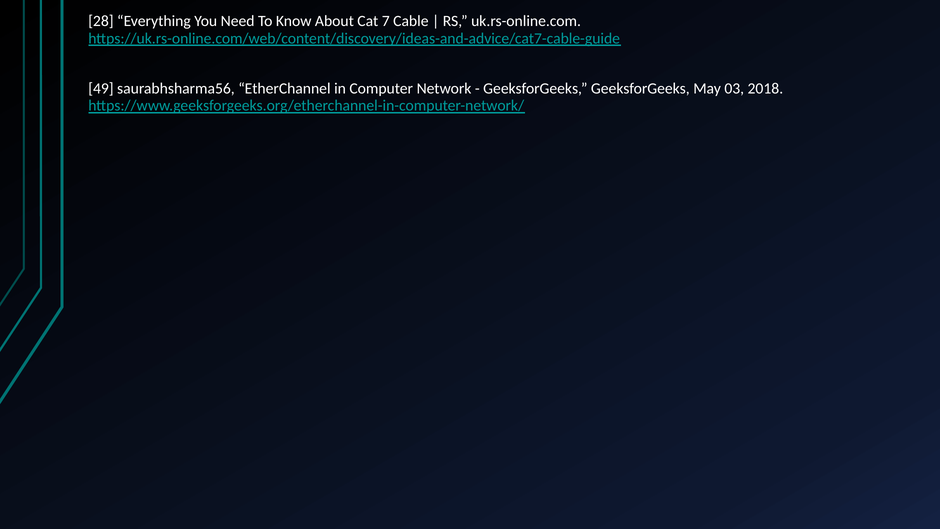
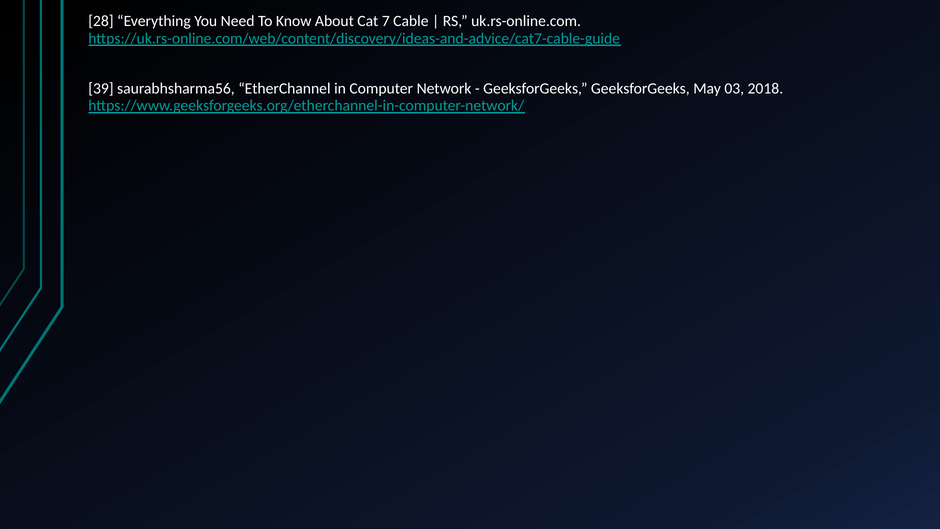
49: 49 -> 39
